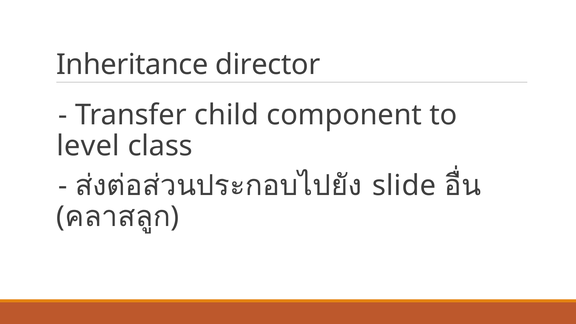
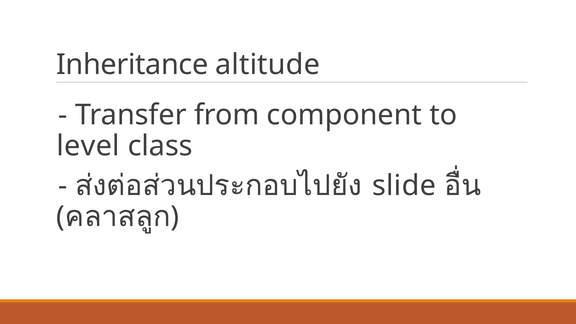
director: director -> altitude
child: child -> from
